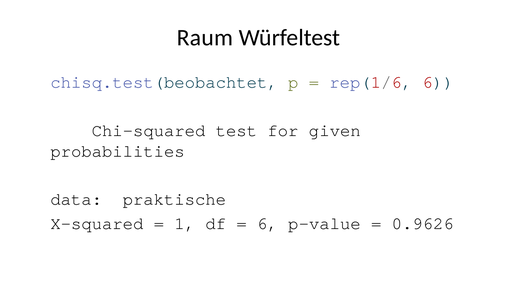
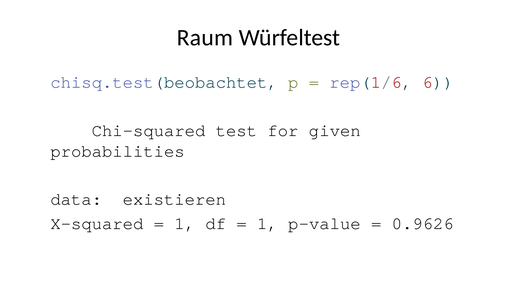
praktische: praktische -> existieren
6 at (268, 223): 6 -> 1
